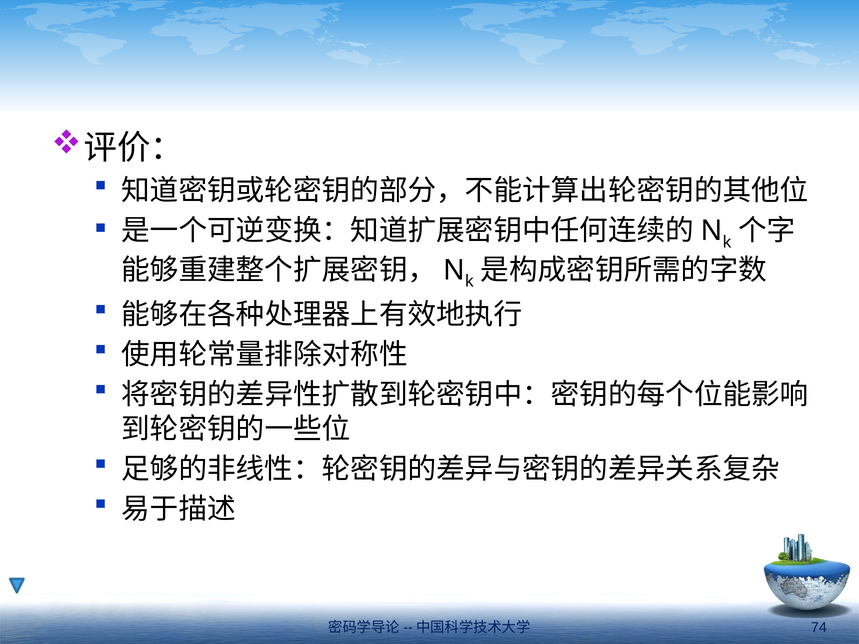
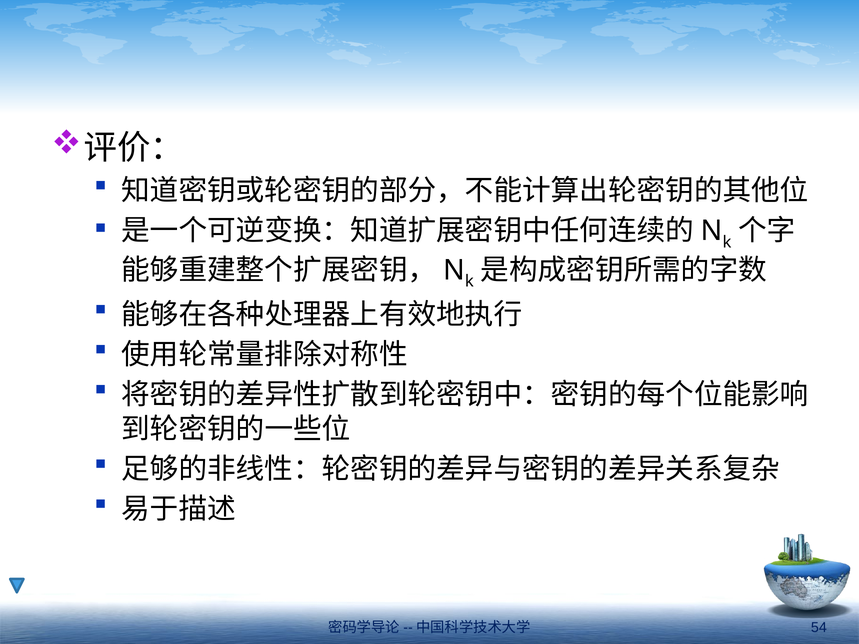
74: 74 -> 54
